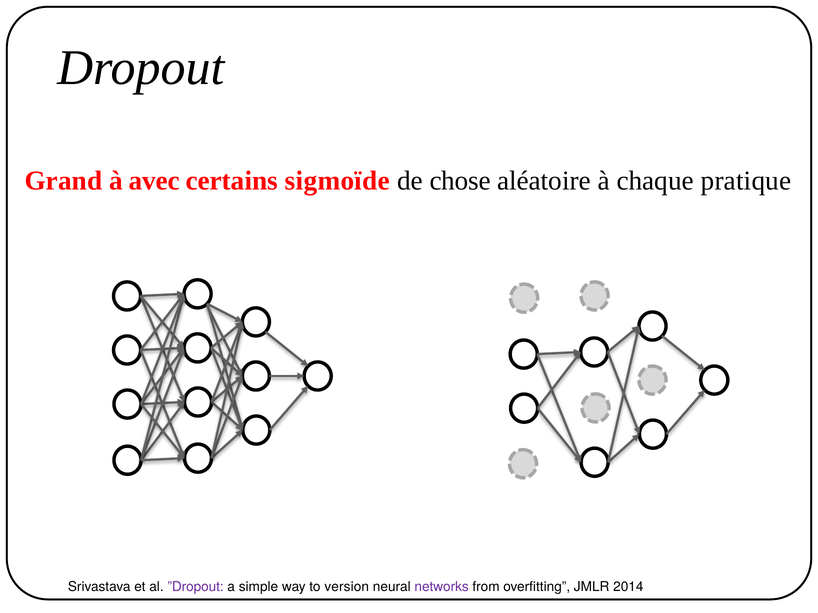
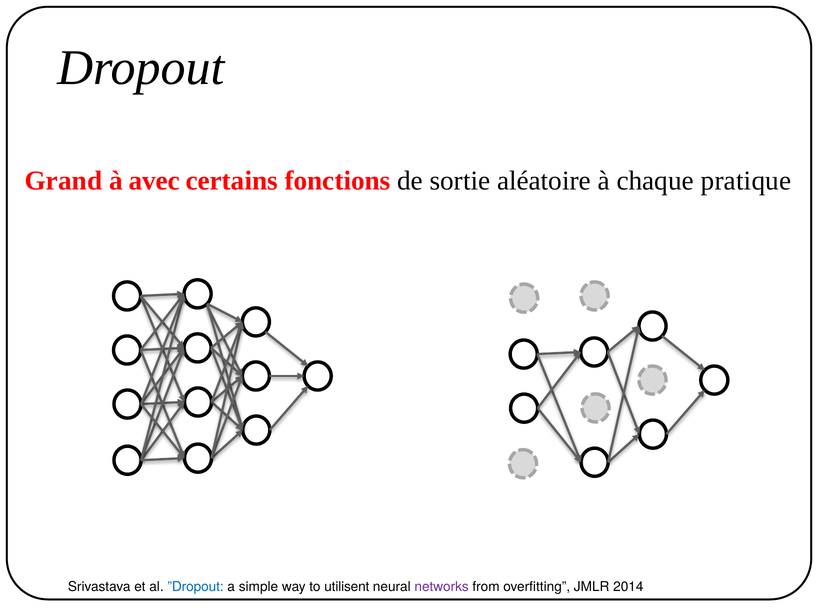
sigmoïde: sigmoïde -> fonctions
chose: chose -> sortie
”Dropout colour: purple -> blue
version: version -> utilisent
